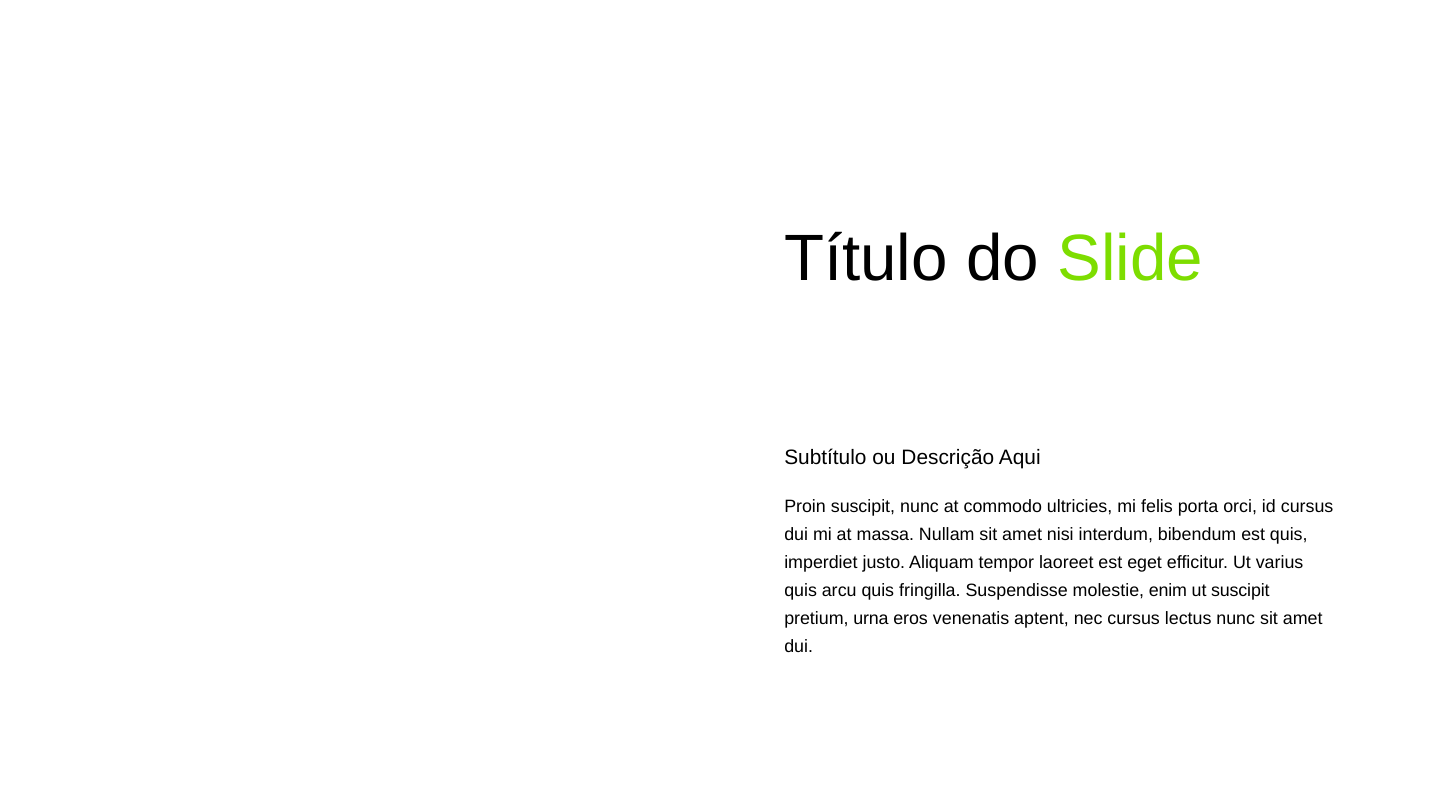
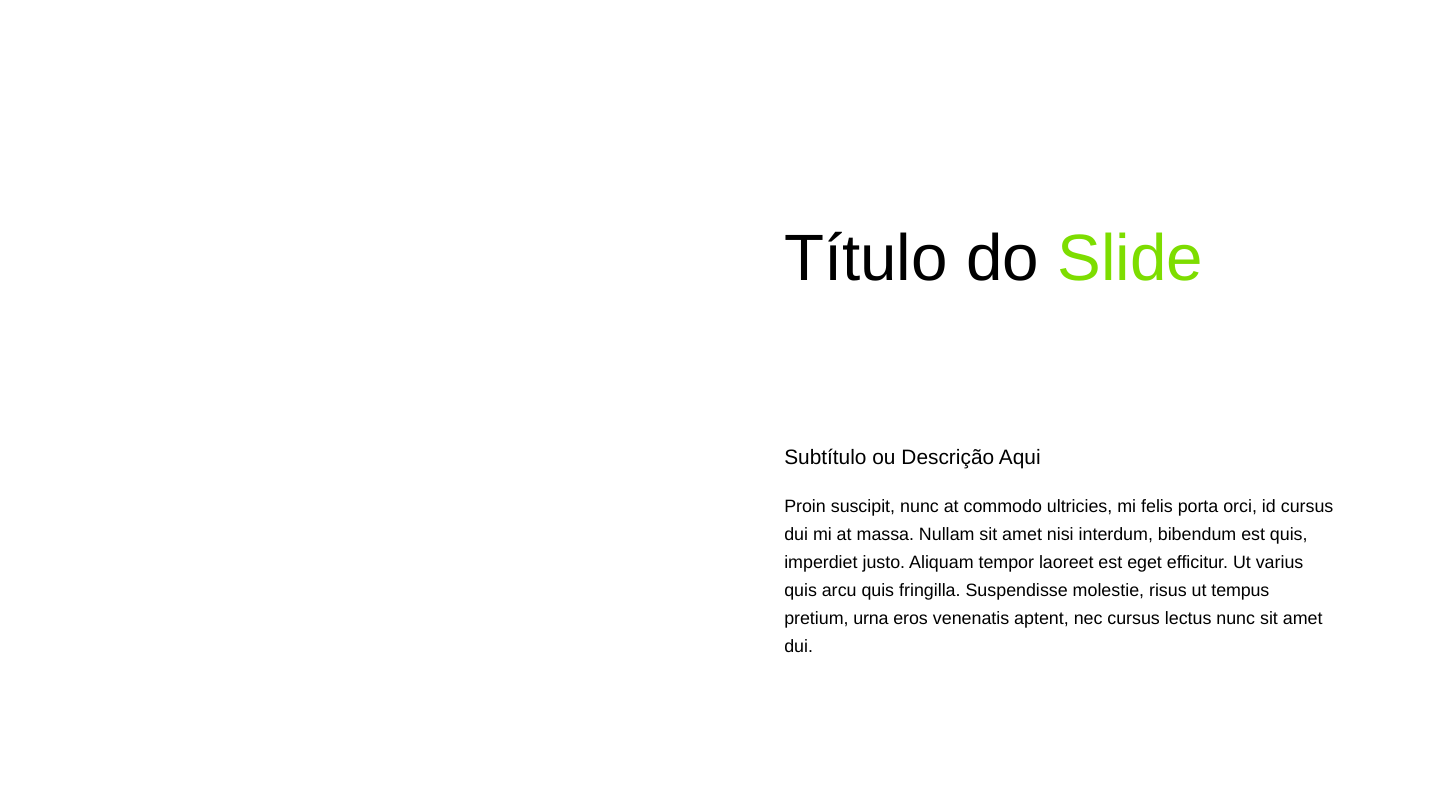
enim: enim -> risus
ut suscipit: suscipit -> tempus
